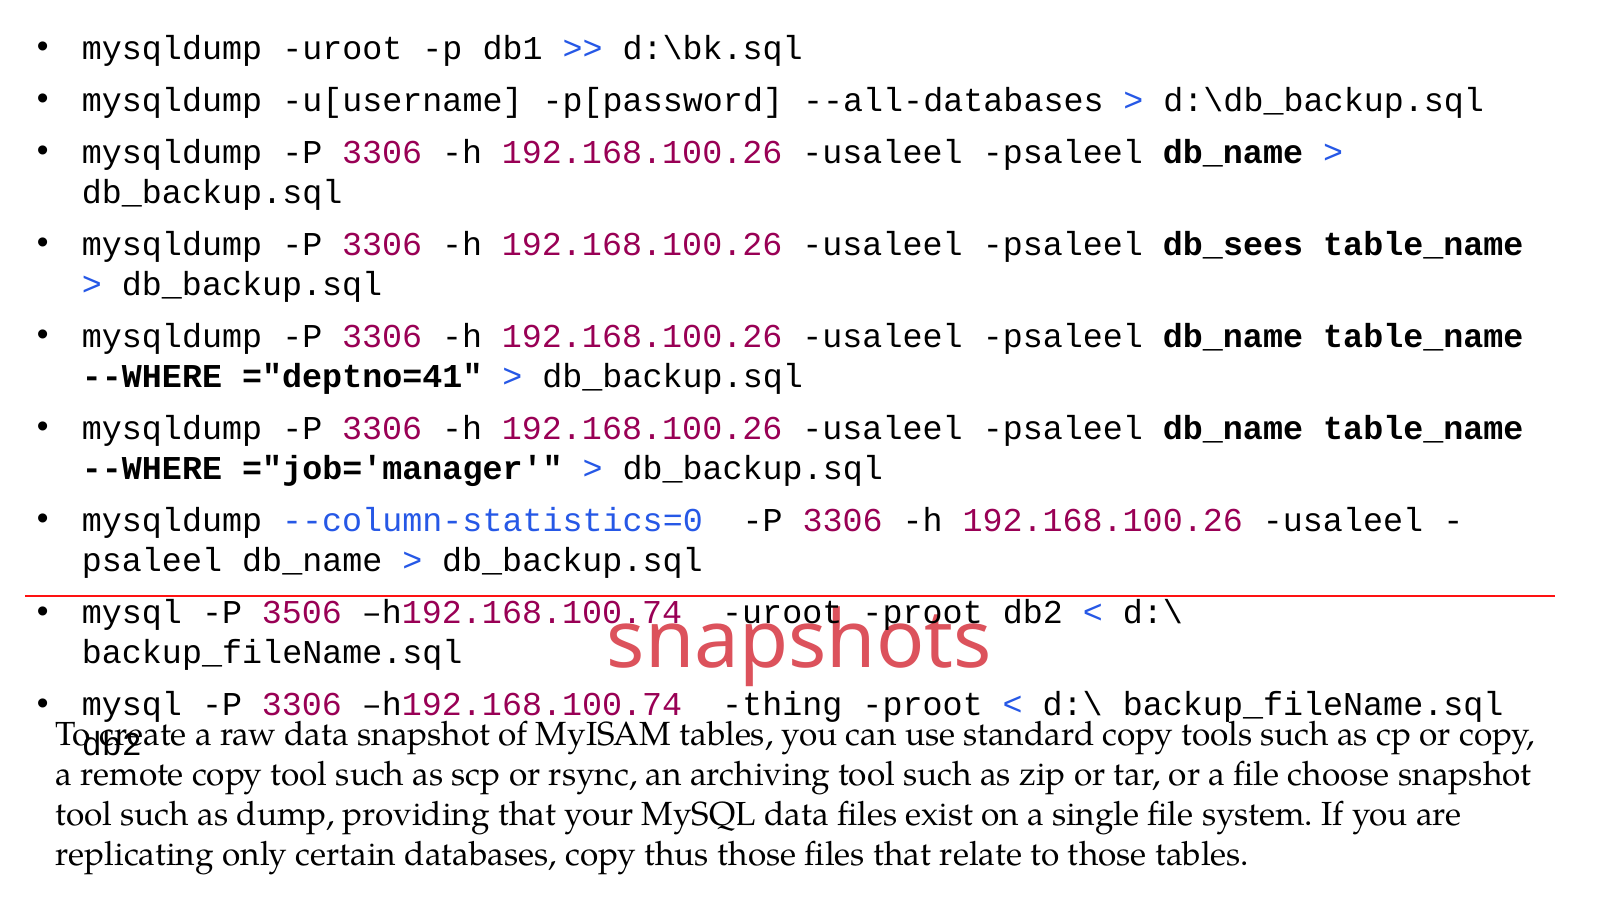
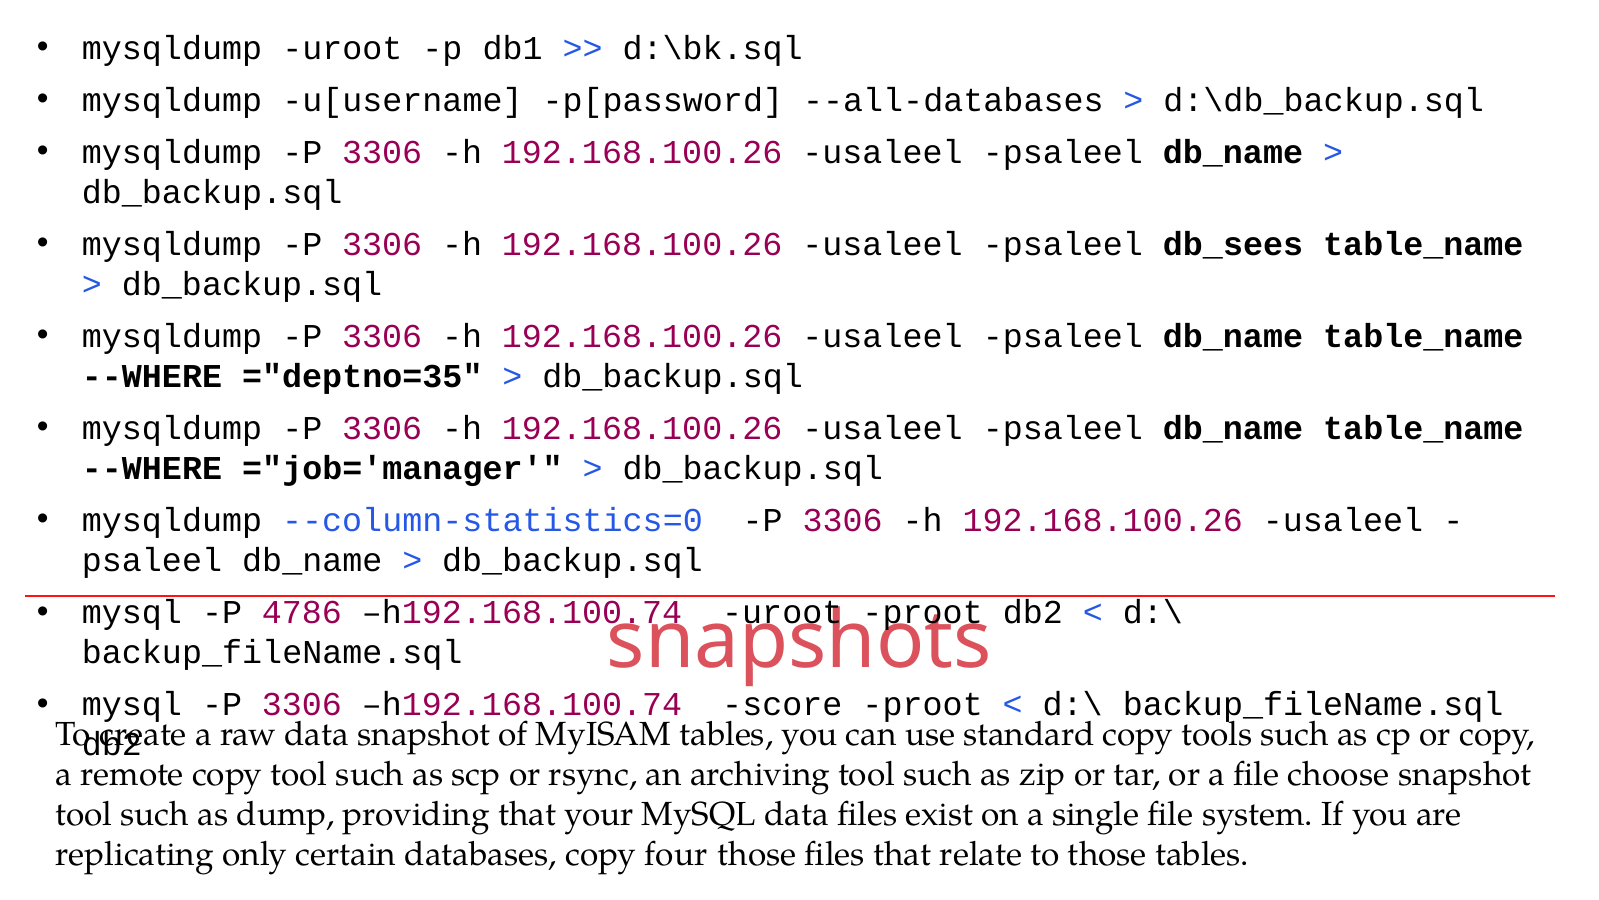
="deptno=41: ="deptno=41 -> ="deptno=35
3506: 3506 -> 4786
thing: thing -> score
thus: thus -> four
